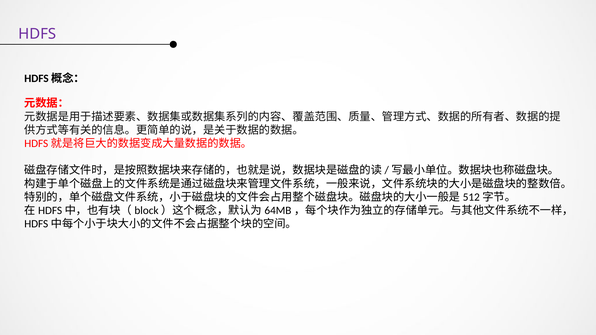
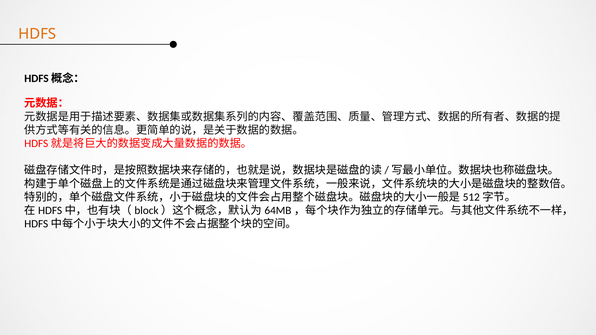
HDFS colour: purple -> orange
